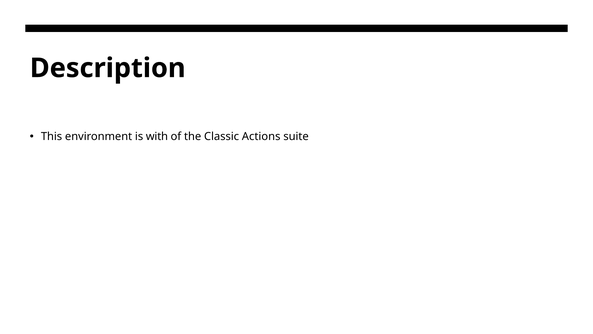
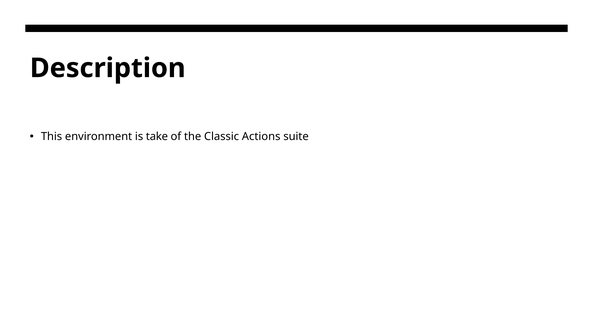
with: with -> take
